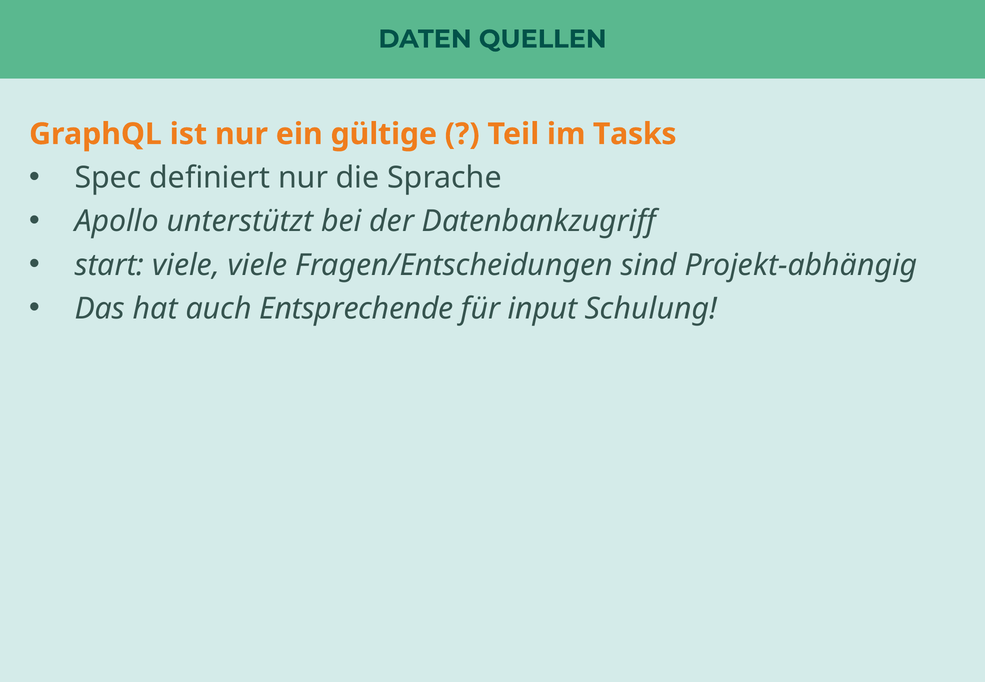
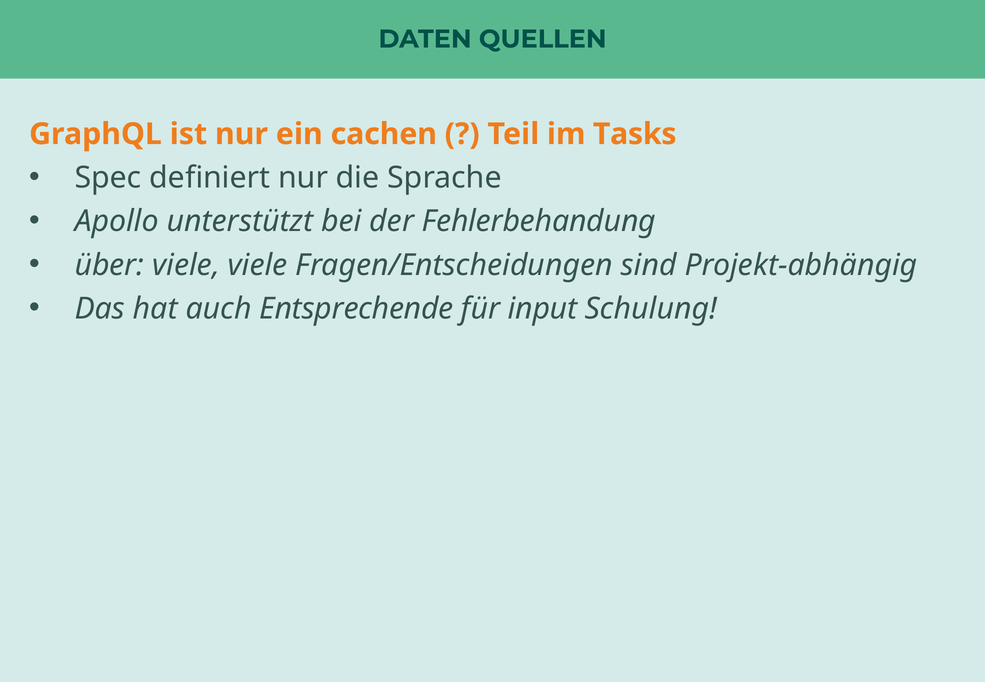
gültige: gültige -> cachen
Datenbankzugriff: Datenbankzugriff -> Fehlerbehandung
start: start -> über
